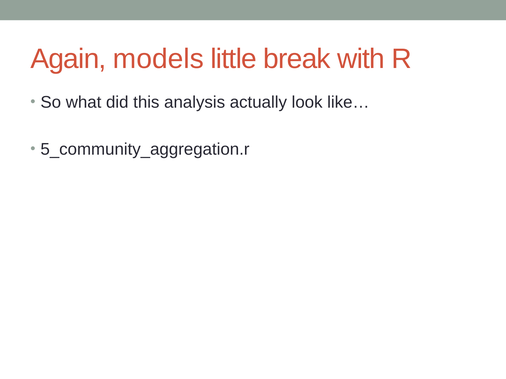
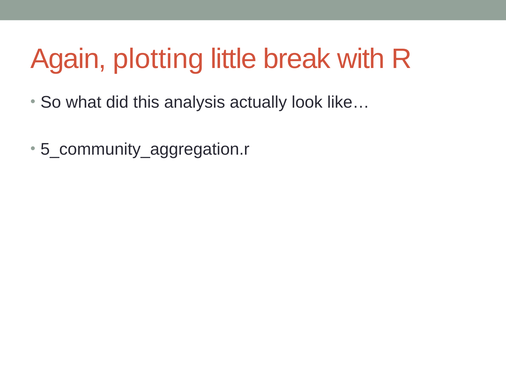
models: models -> plotting
